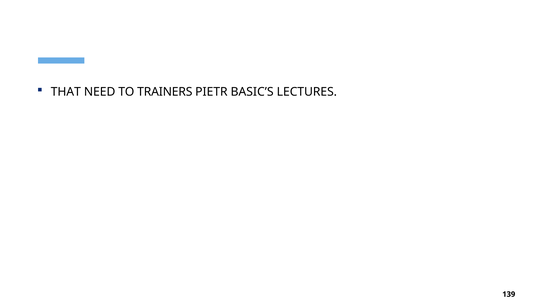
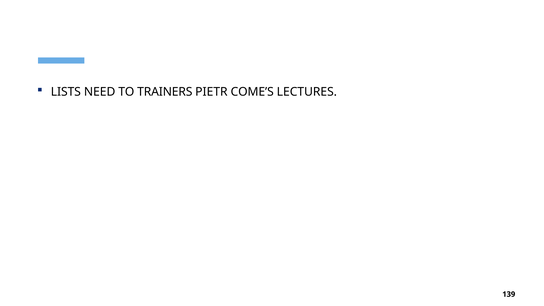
THAT: THAT -> LISTS
BASIC’S: BASIC’S -> COME’S
